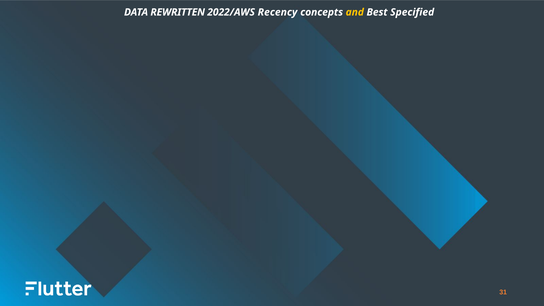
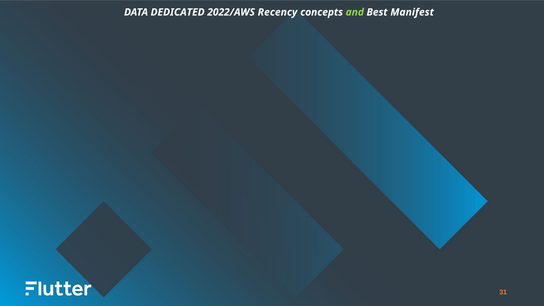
REWRITTEN: REWRITTEN -> DEDICATED
and colour: yellow -> light green
Specified: Specified -> Manifest
